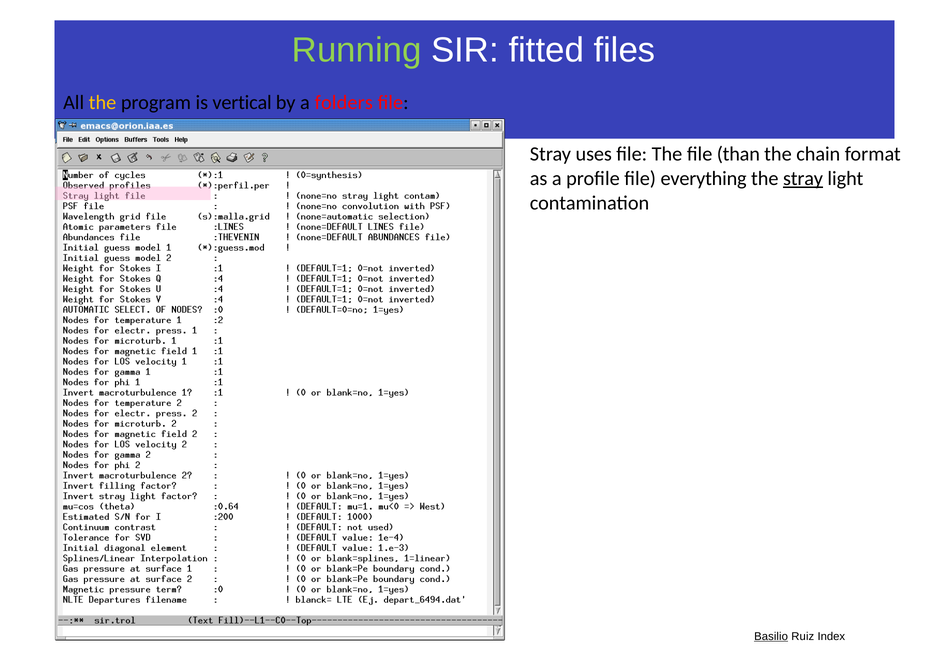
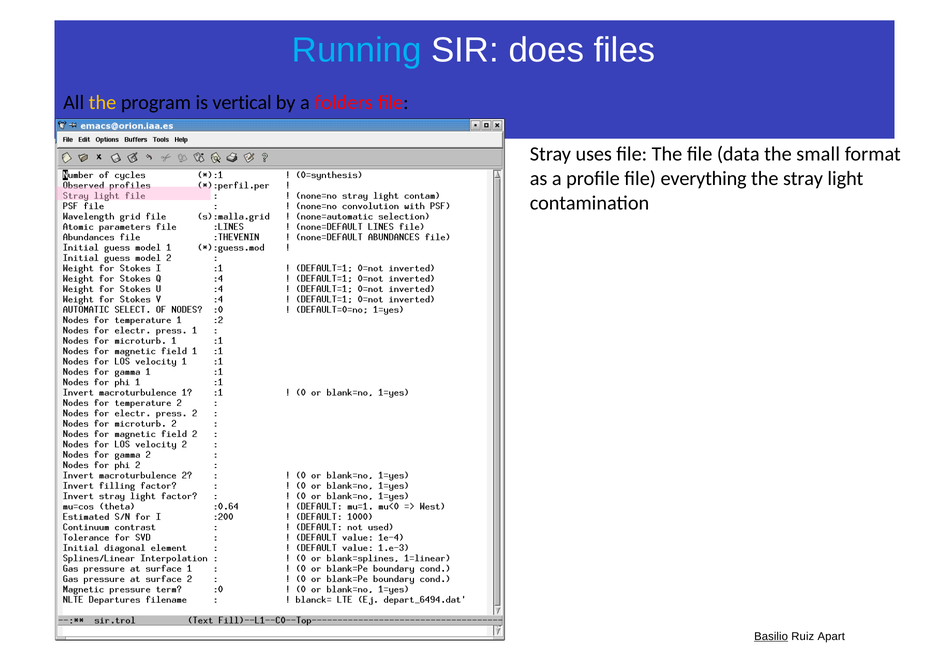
Running colour: light green -> light blue
fitted: fitted -> does
than: than -> data
chain: chain -> small
stray at (803, 178) underline: present -> none
Index: Index -> Apart
